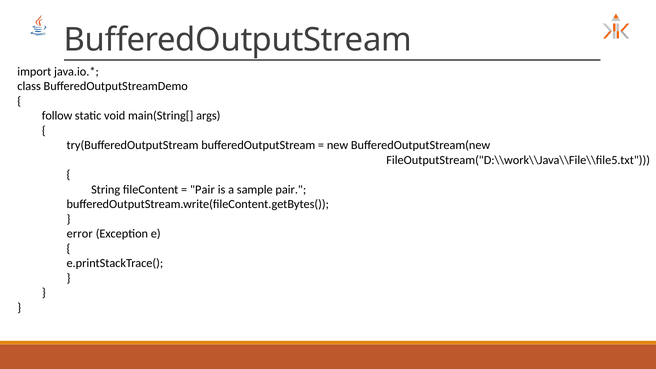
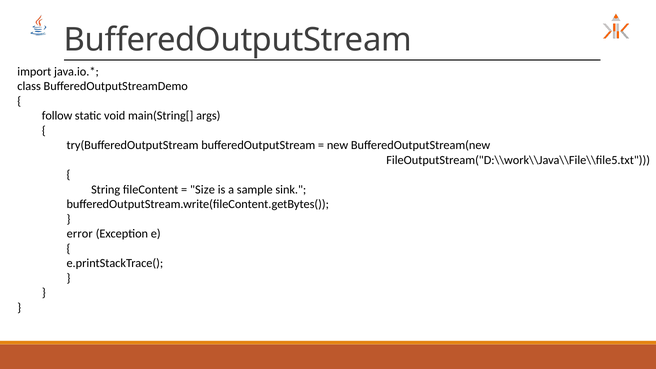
Pair at (202, 190): Pair -> Size
sample pair: pair -> sink
